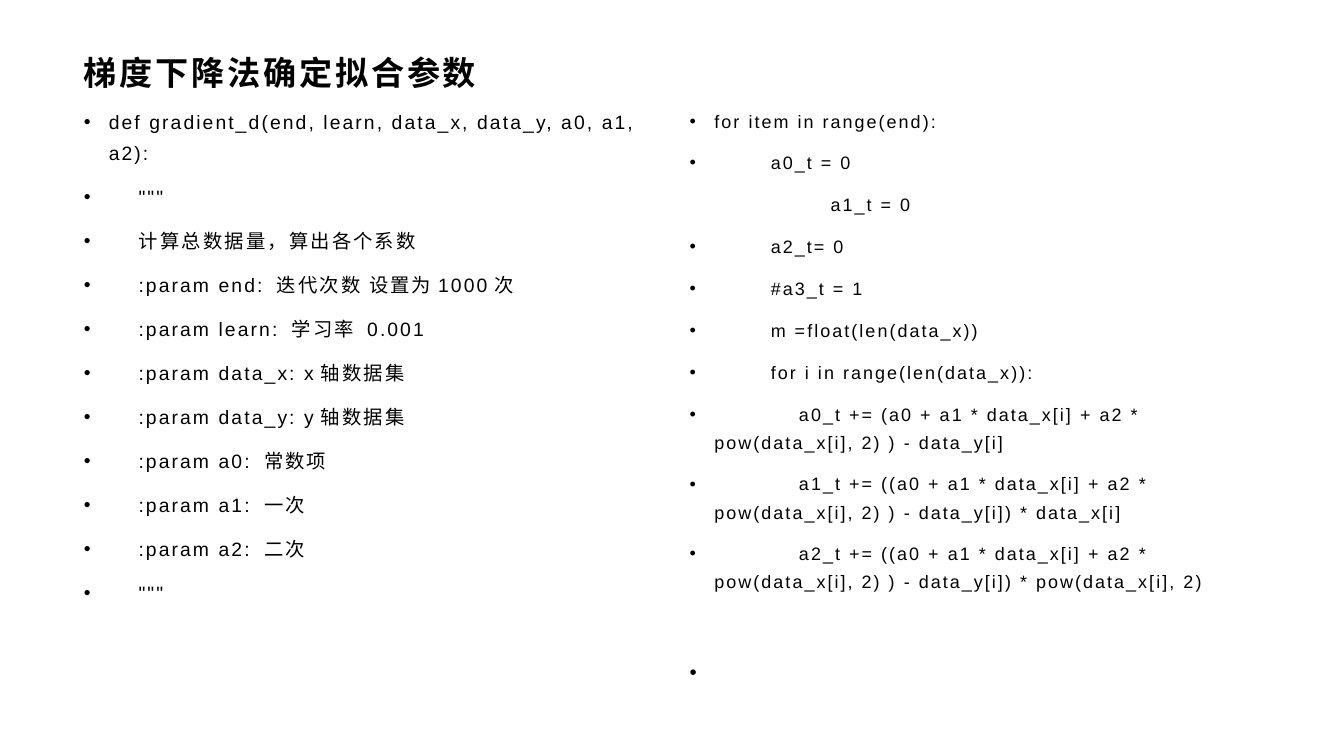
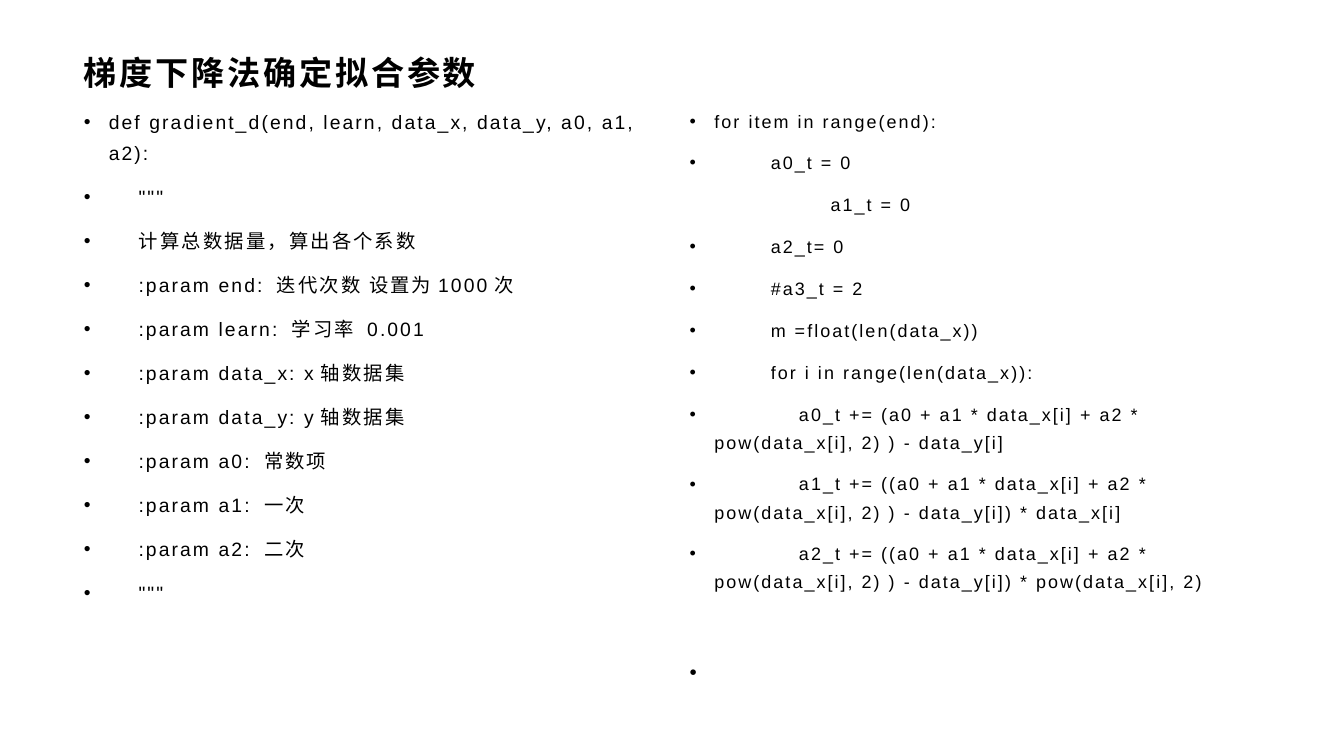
1 at (857, 290): 1 -> 2
